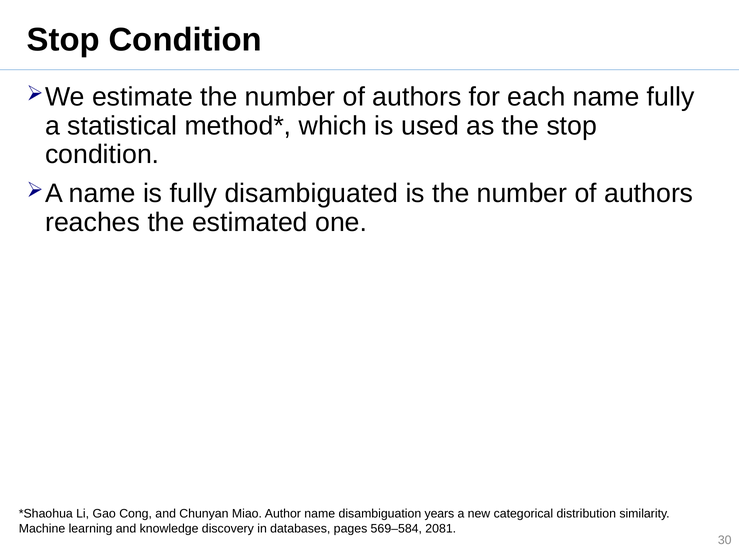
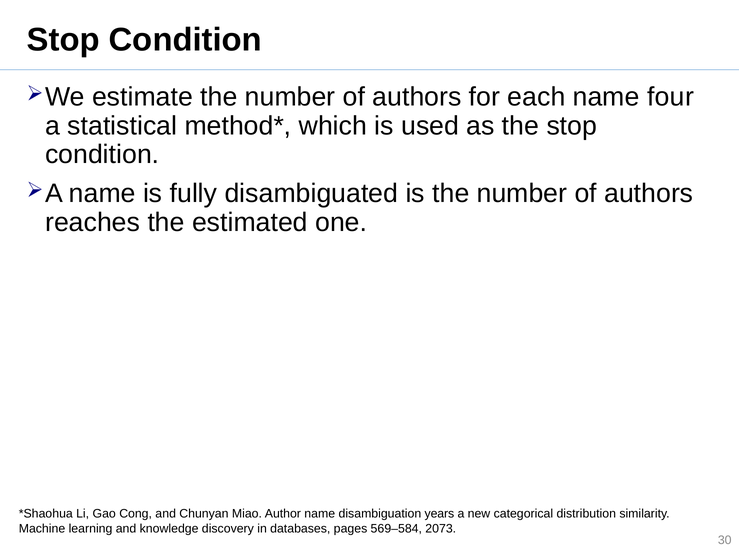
name fully: fully -> four
2081: 2081 -> 2073
